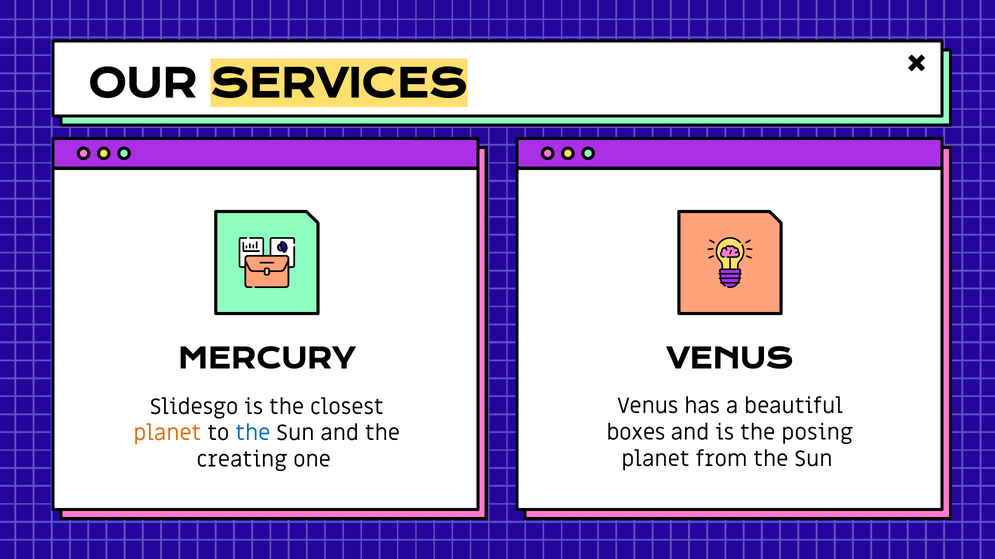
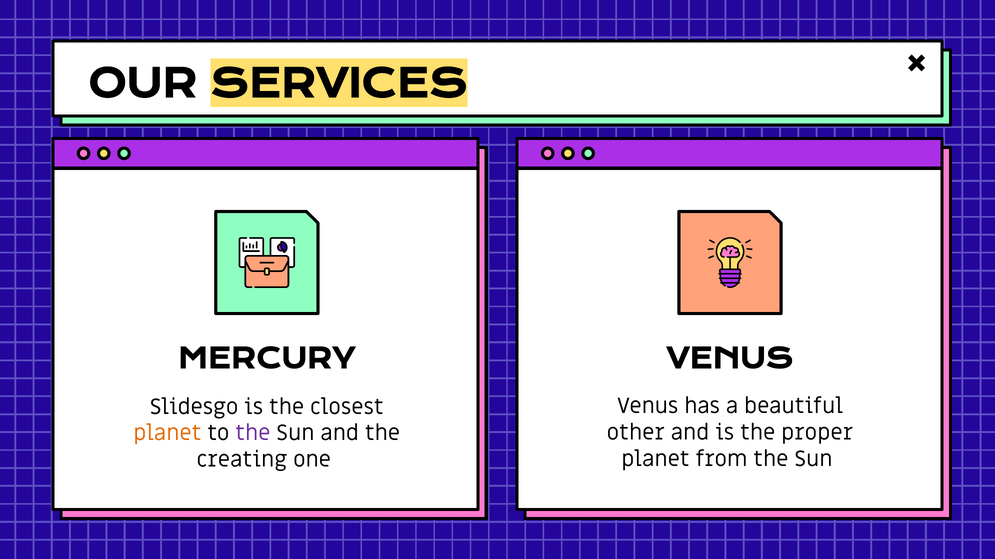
boxes: boxes -> other
posing: posing -> proper
the at (253, 434) colour: blue -> purple
